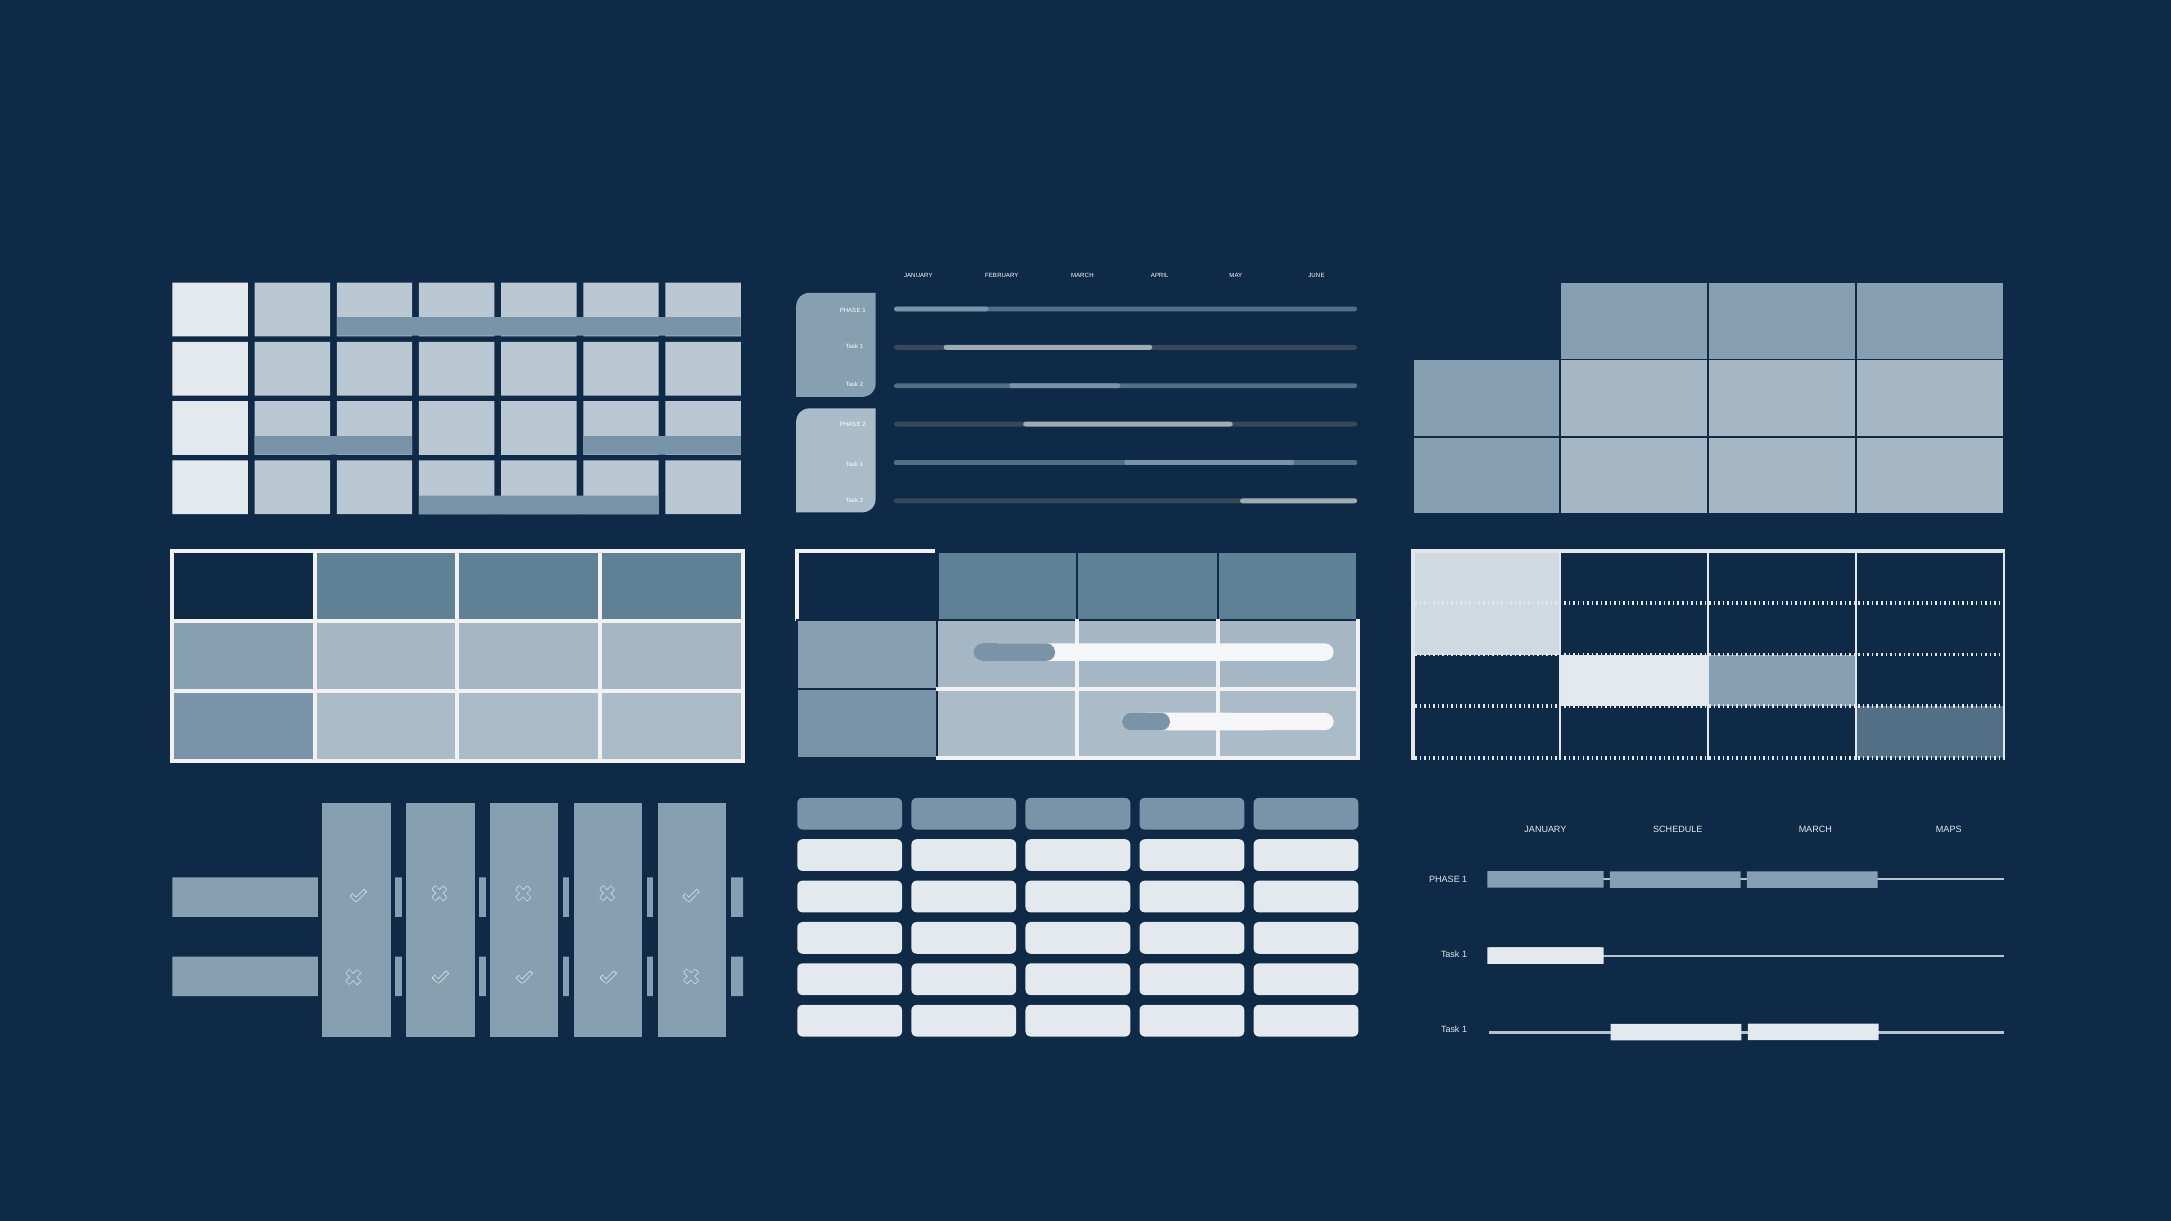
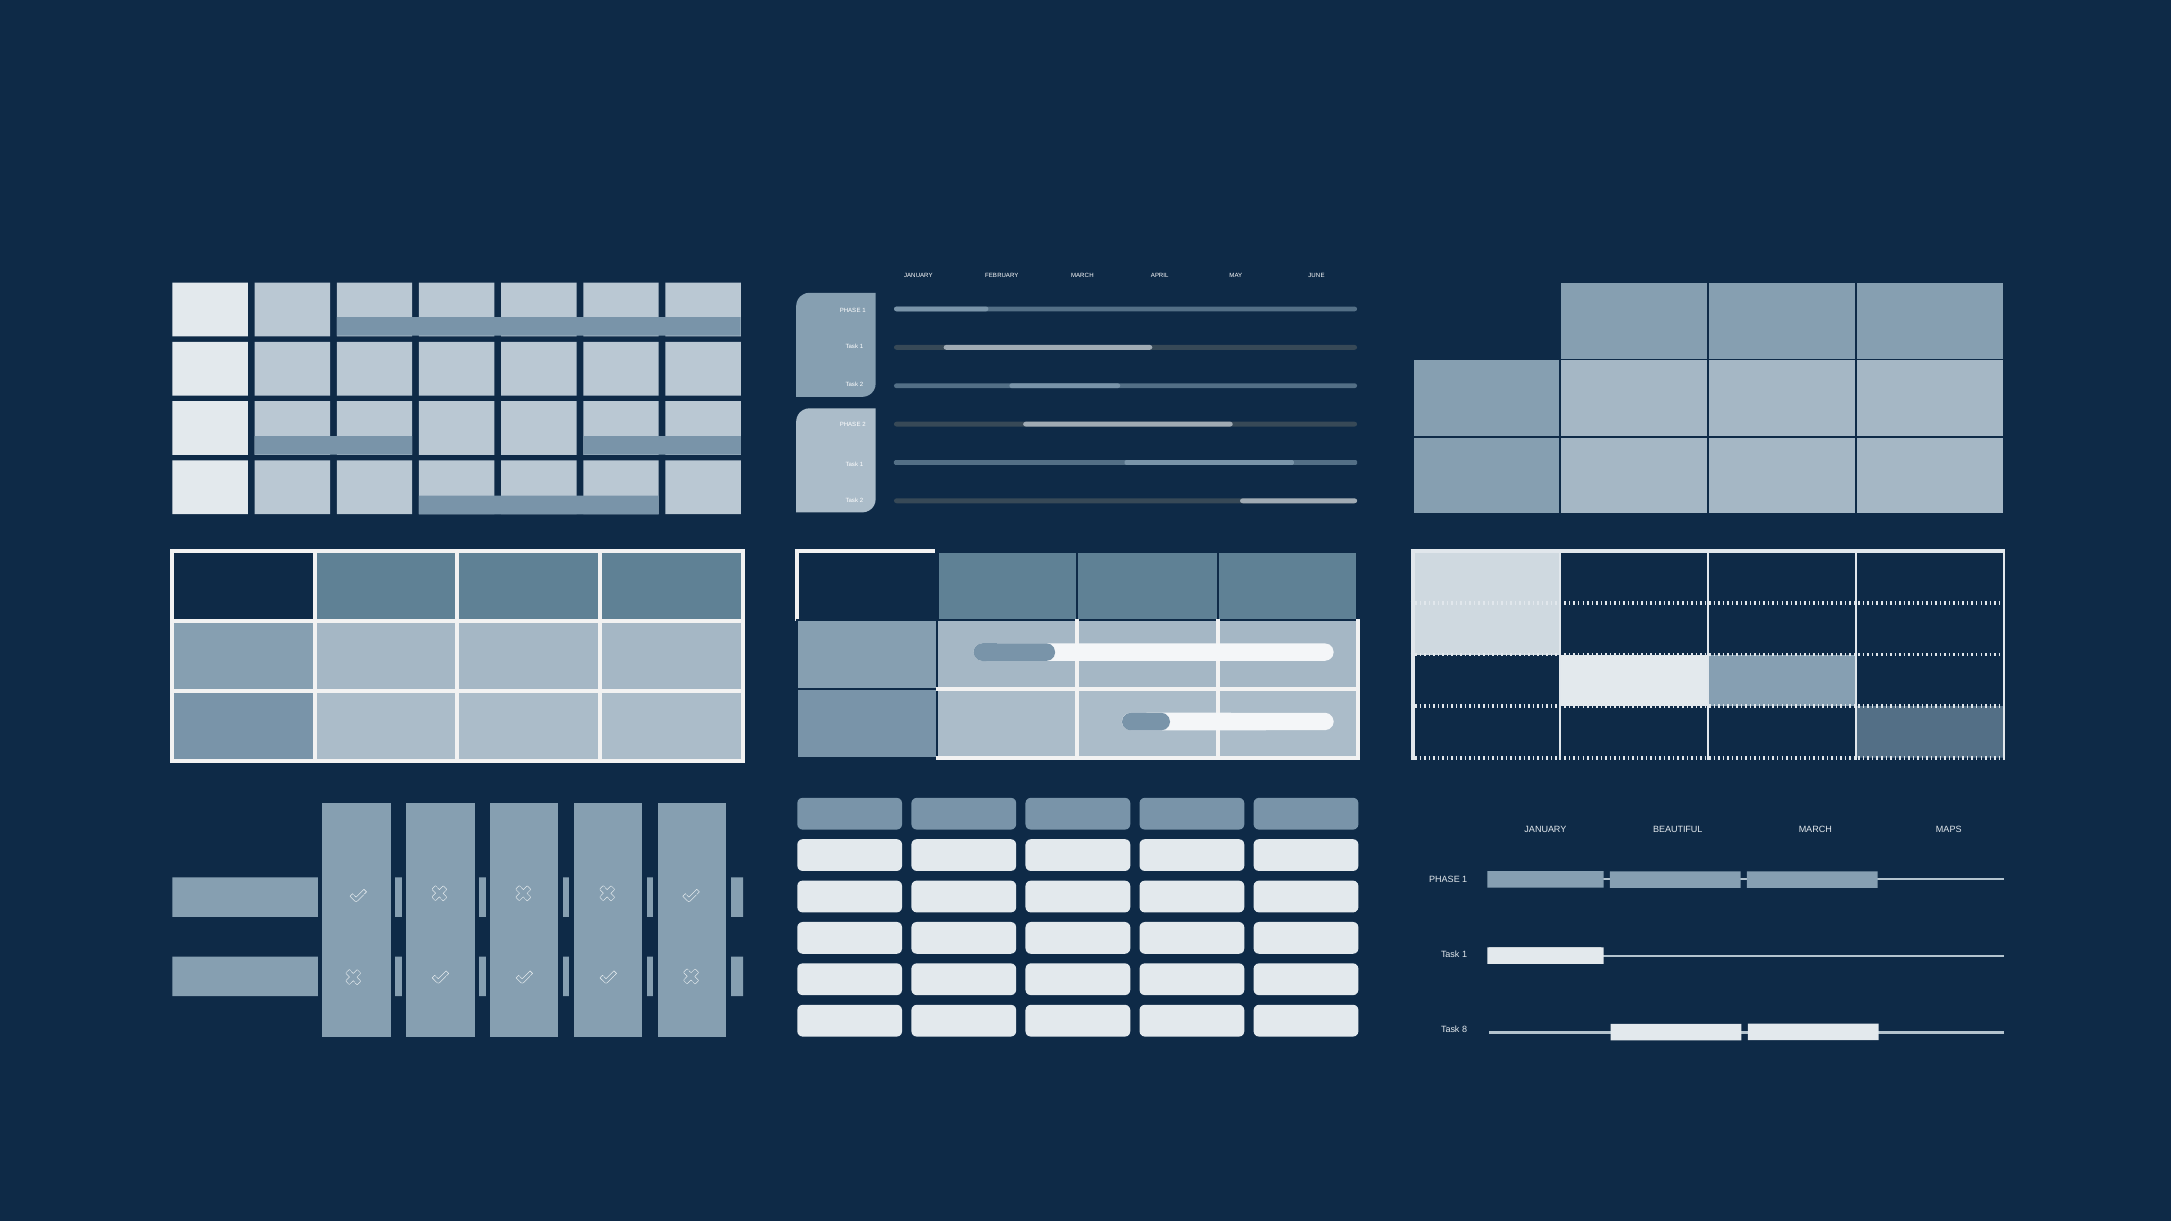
SCHEDULE: SCHEDULE -> BEAUTIFUL
1 at (1465, 1030): 1 -> 8
